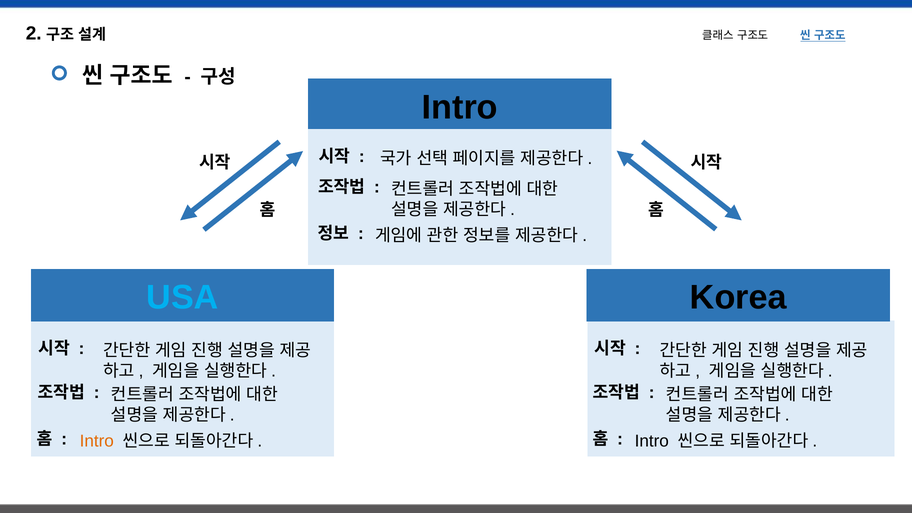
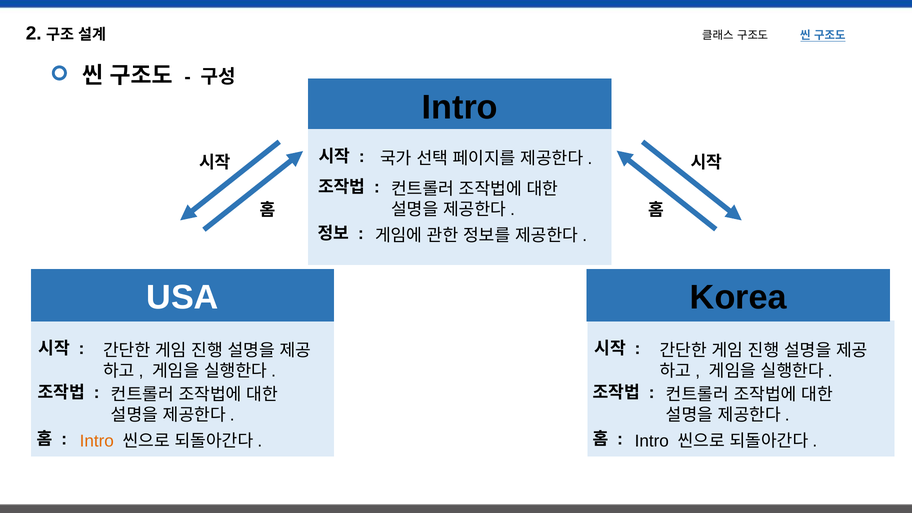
USA colour: light blue -> white
